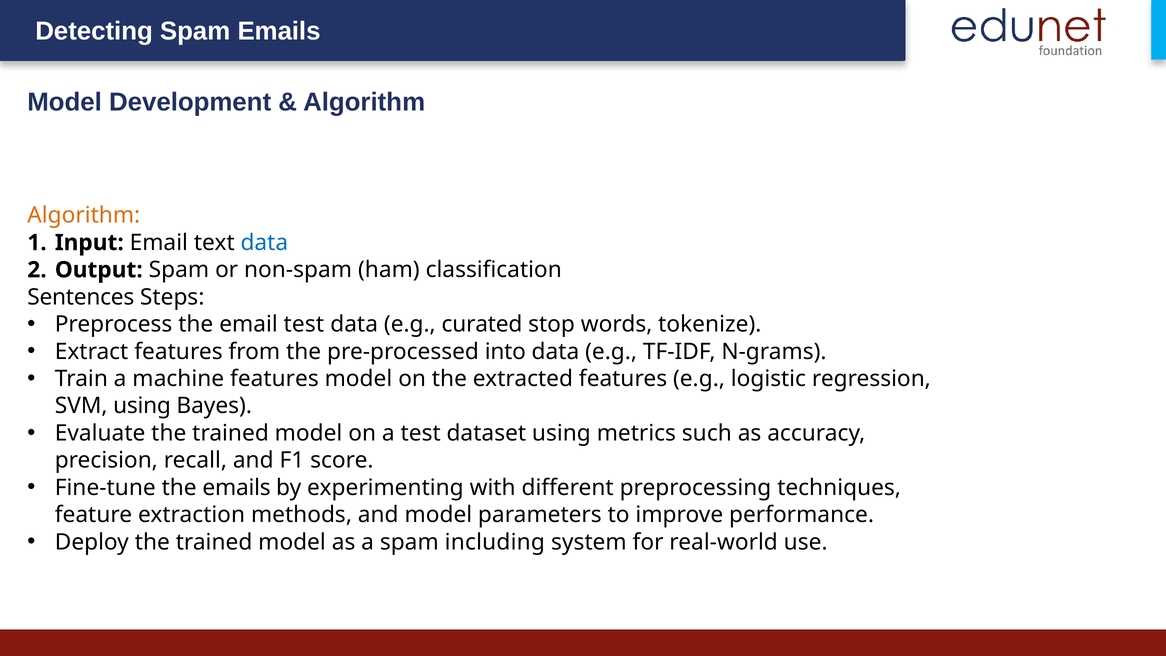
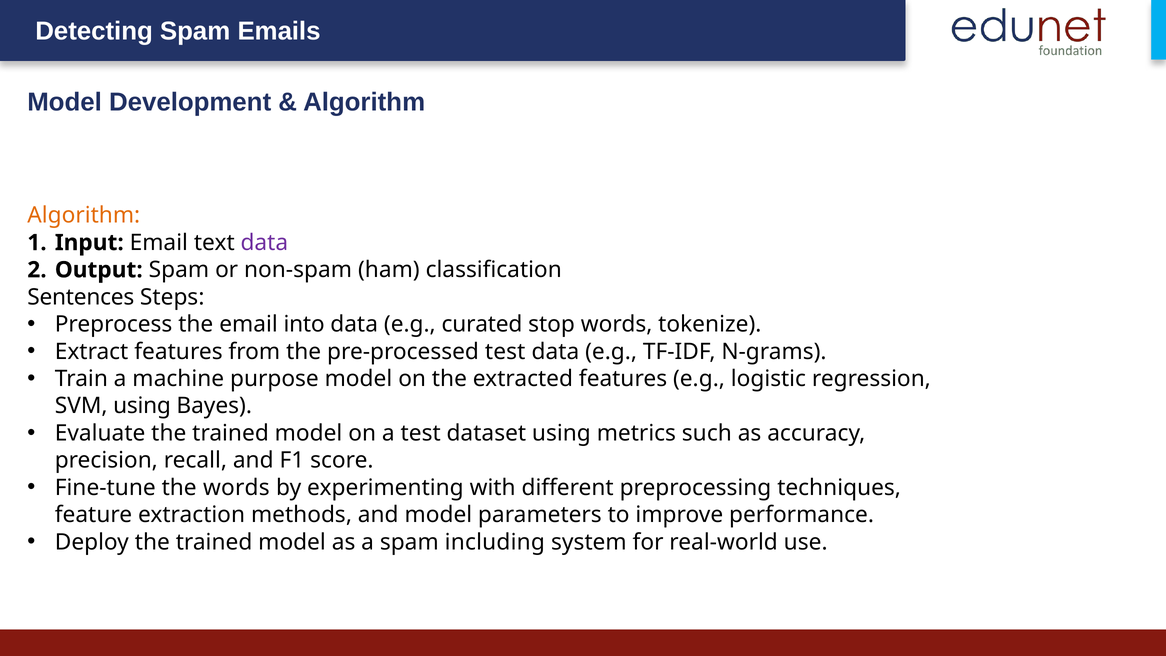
data at (264, 243) colour: blue -> purple
email test: test -> into
pre-processed into: into -> test
machine features: features -> purpose
the emails: emails -> words
